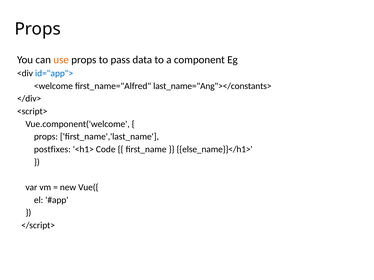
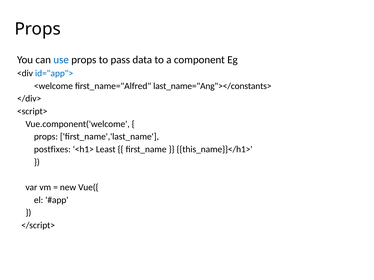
use colour: orange -> blue
Code: Code -> Least
else_name}}</h1>: else_name}}</h1> -> this_name}}</h1>
